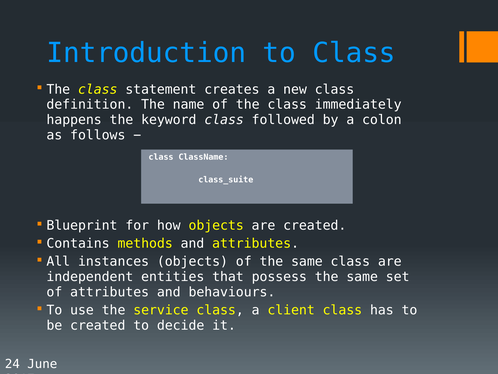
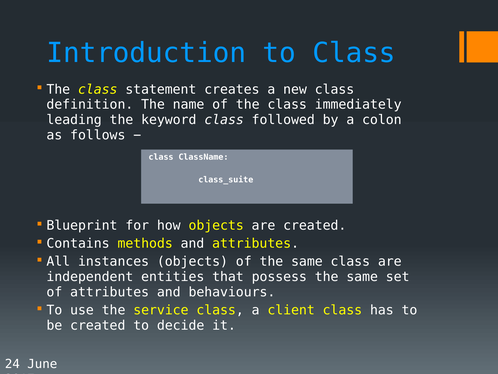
happens: happens -> leading
